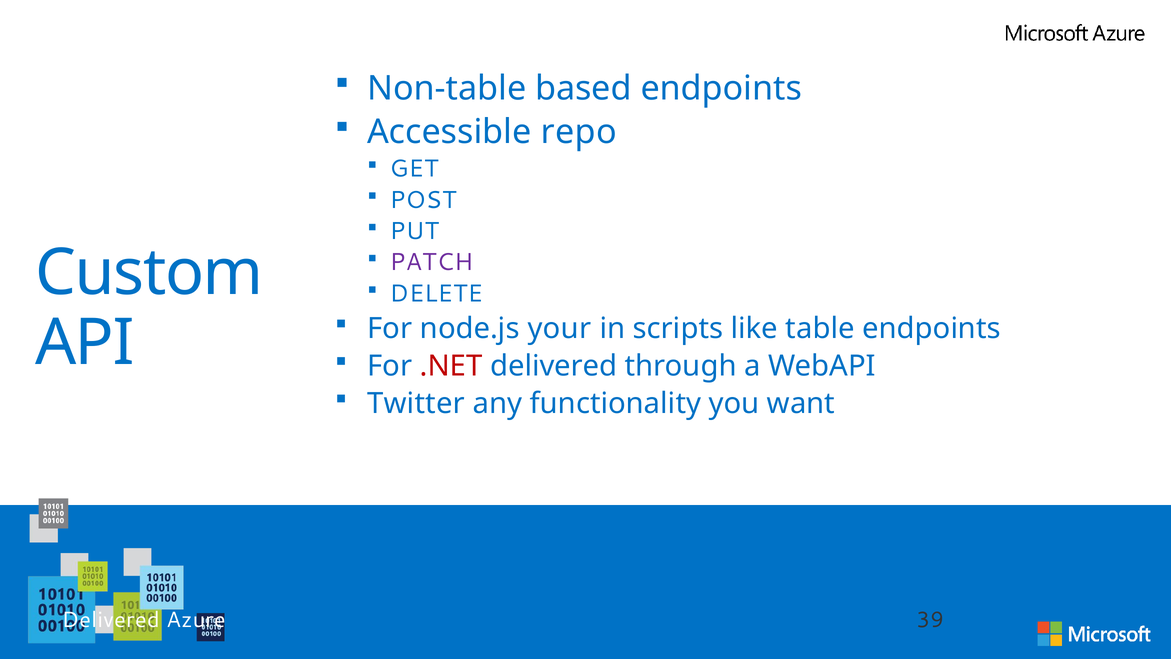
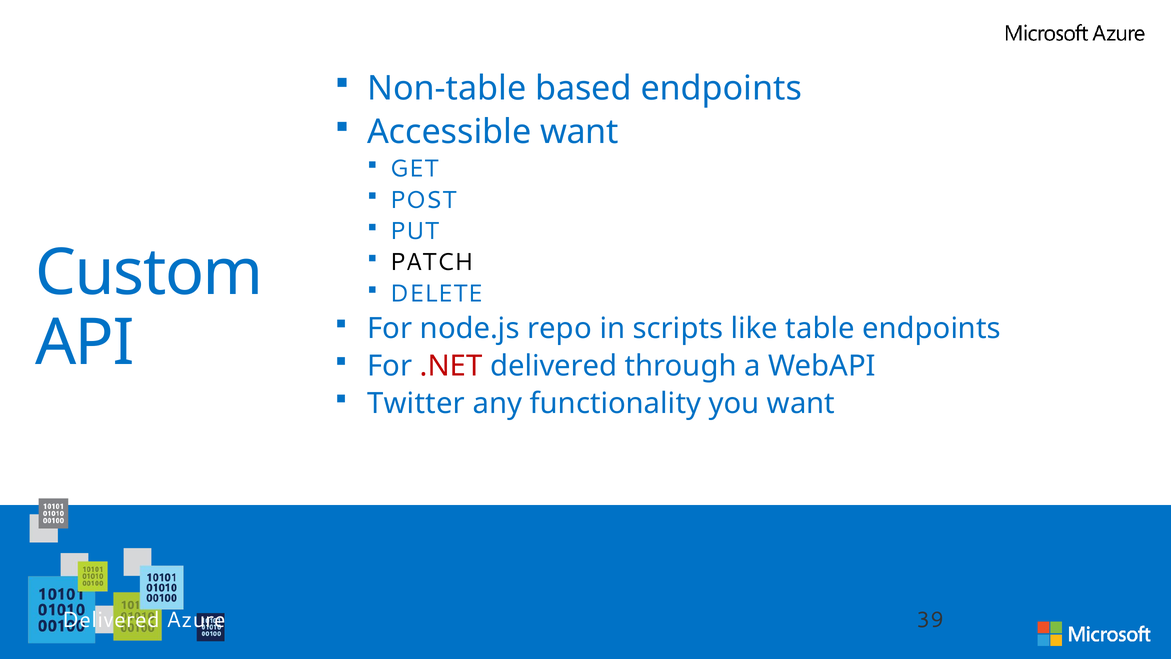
Accessible repo: repo -> want
PATCH colour: purple -> black
your: your -> repo
